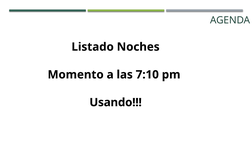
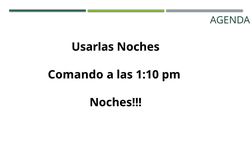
Listado: Listado -> Usarlas
Momento: Momento -> Comando
7:10: 7:10 -> 1:10
Usando at (116, 102): Usando -> Noches
